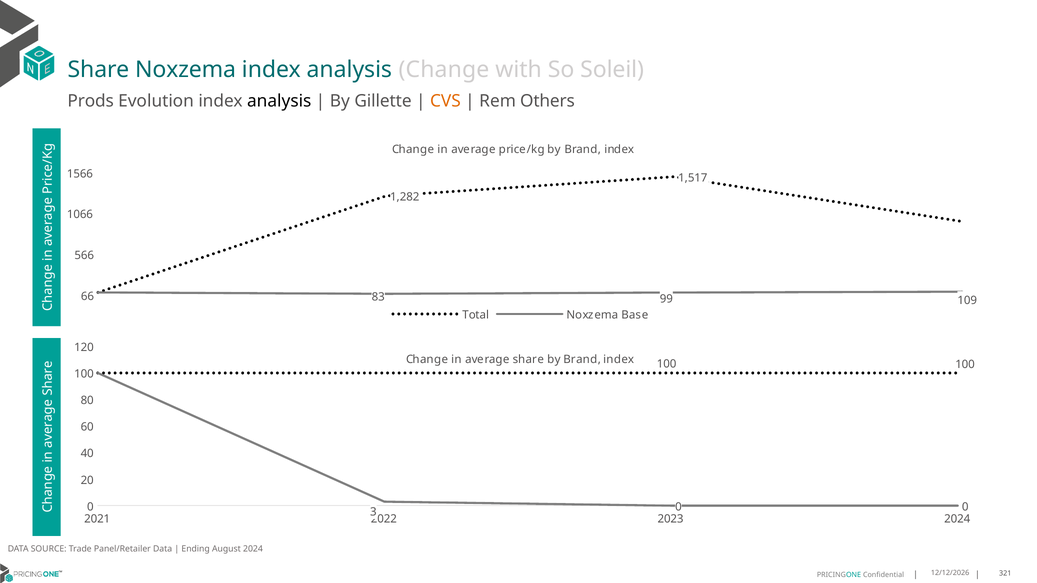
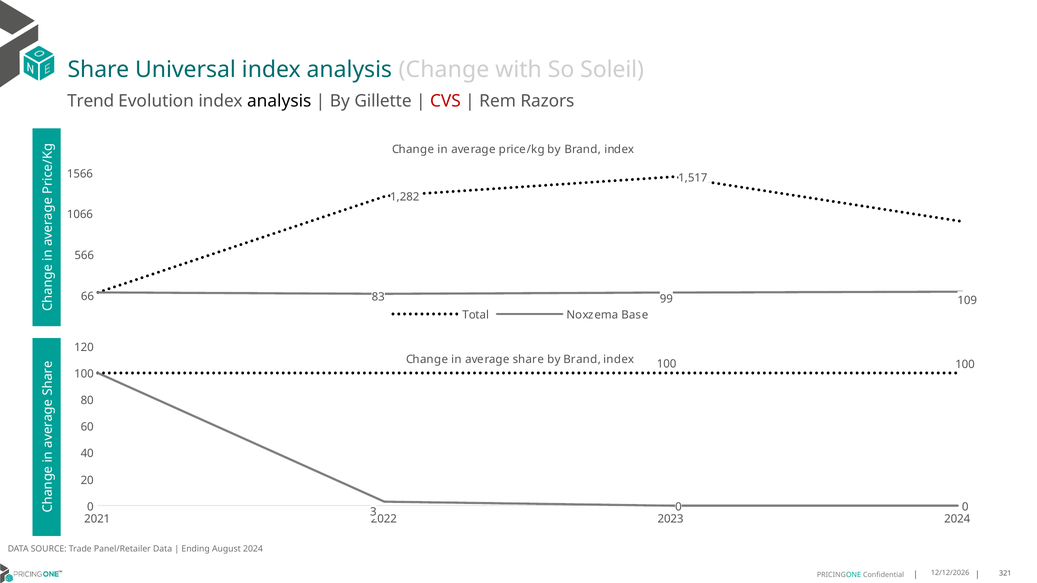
Share Noxzema: Noxzema -> Universal
Prods: Prods -> Trend
CVS colour: orange -> red
Others: Others -> Razors
